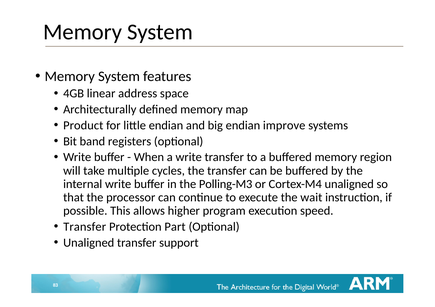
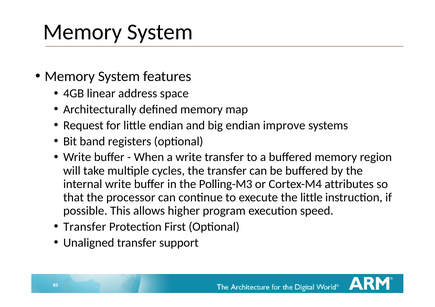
Product: Product -> Request
Cortex-M4 unaligned: unaligned -> attributes
the wait: wait -> little
Part: Part -> First
